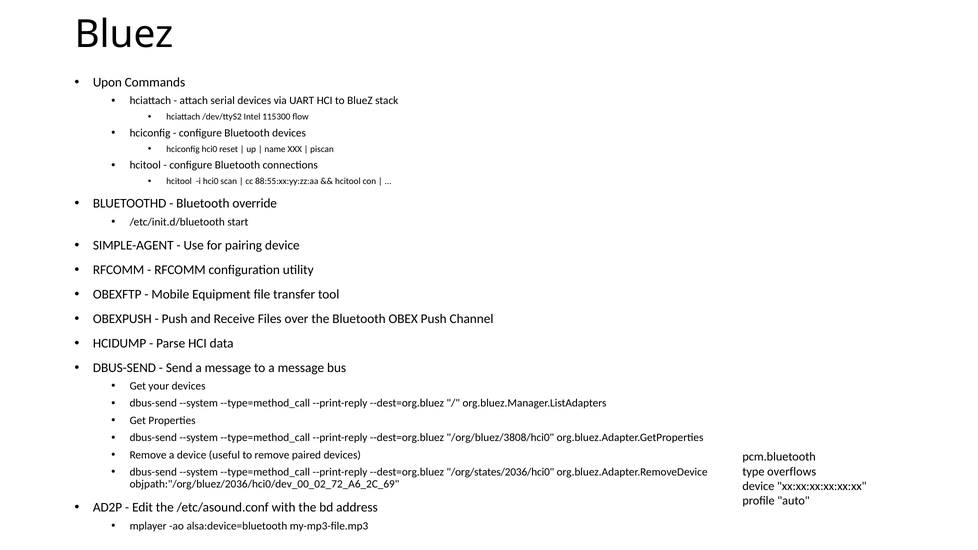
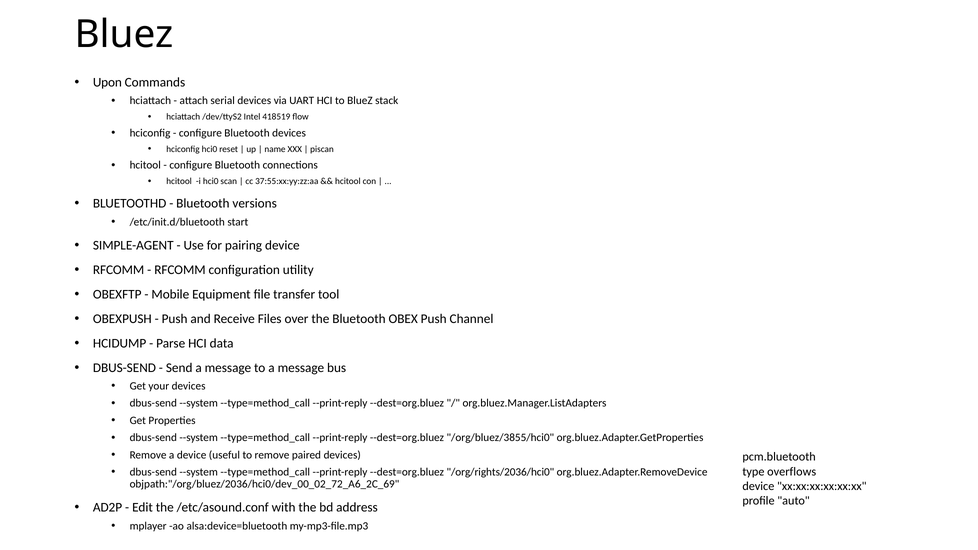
115300: 115300 -> 418519
88:55:xx:yy:zz:aa: 88:55:xx:yy:zz:aa -> 37:55:xx:yy:zz:aa
override: override -> versions
/org/bluez/3808/hci0: /org/bluez/3808/hci0 -> /org/bluez/3855/hci0
/org/states/2036/hci0: /org/states/2036/hci0 -> /org/rights/2036/hci0
